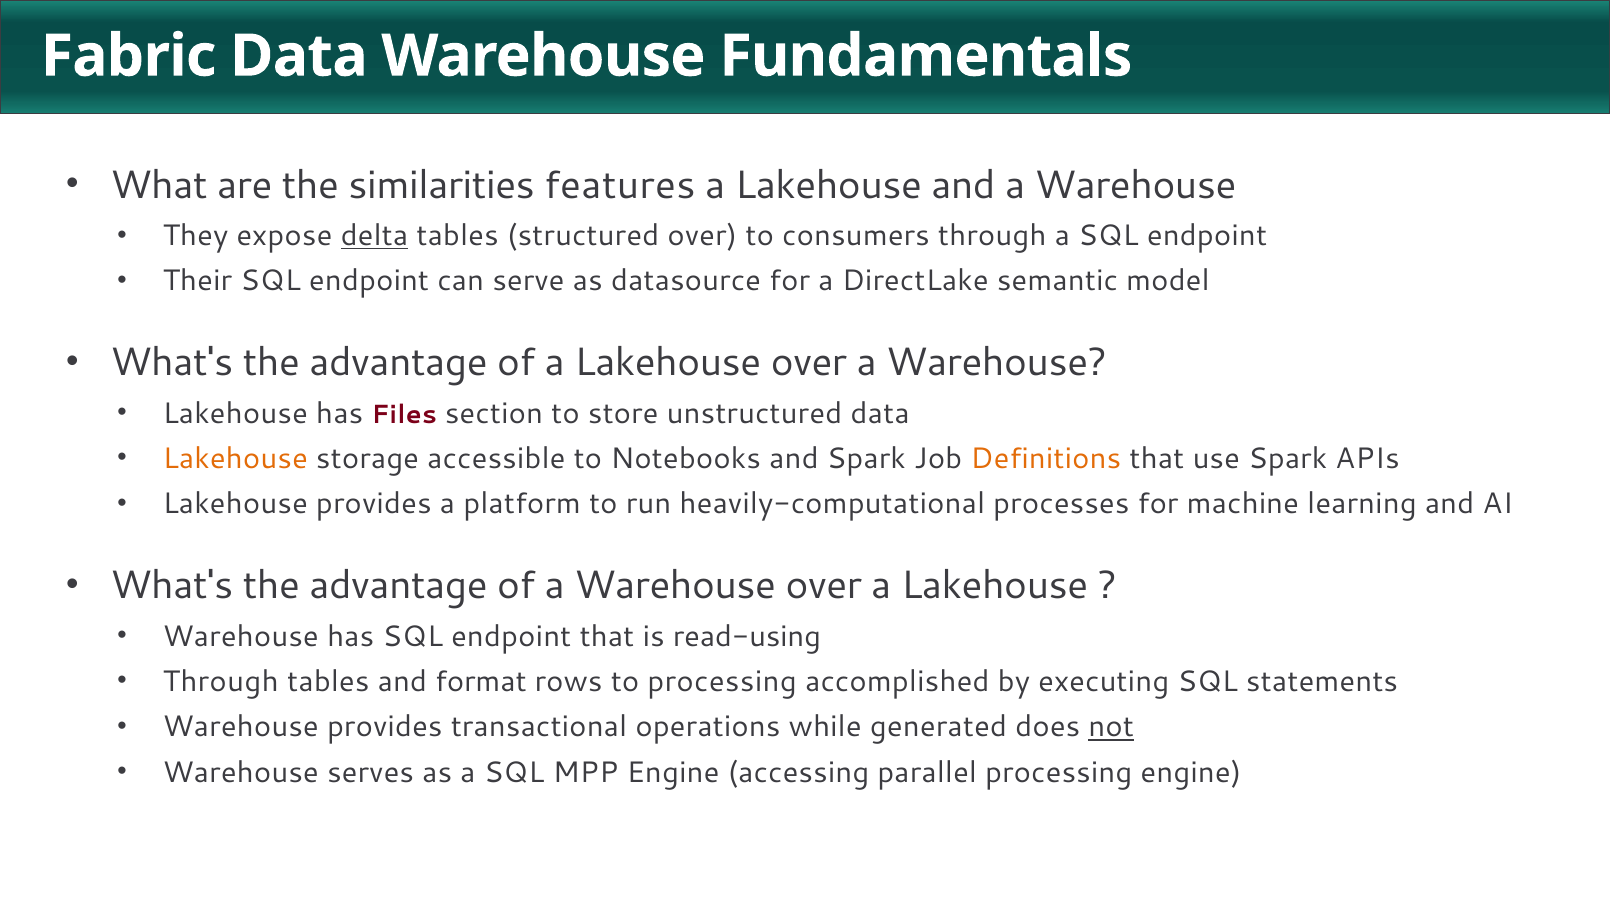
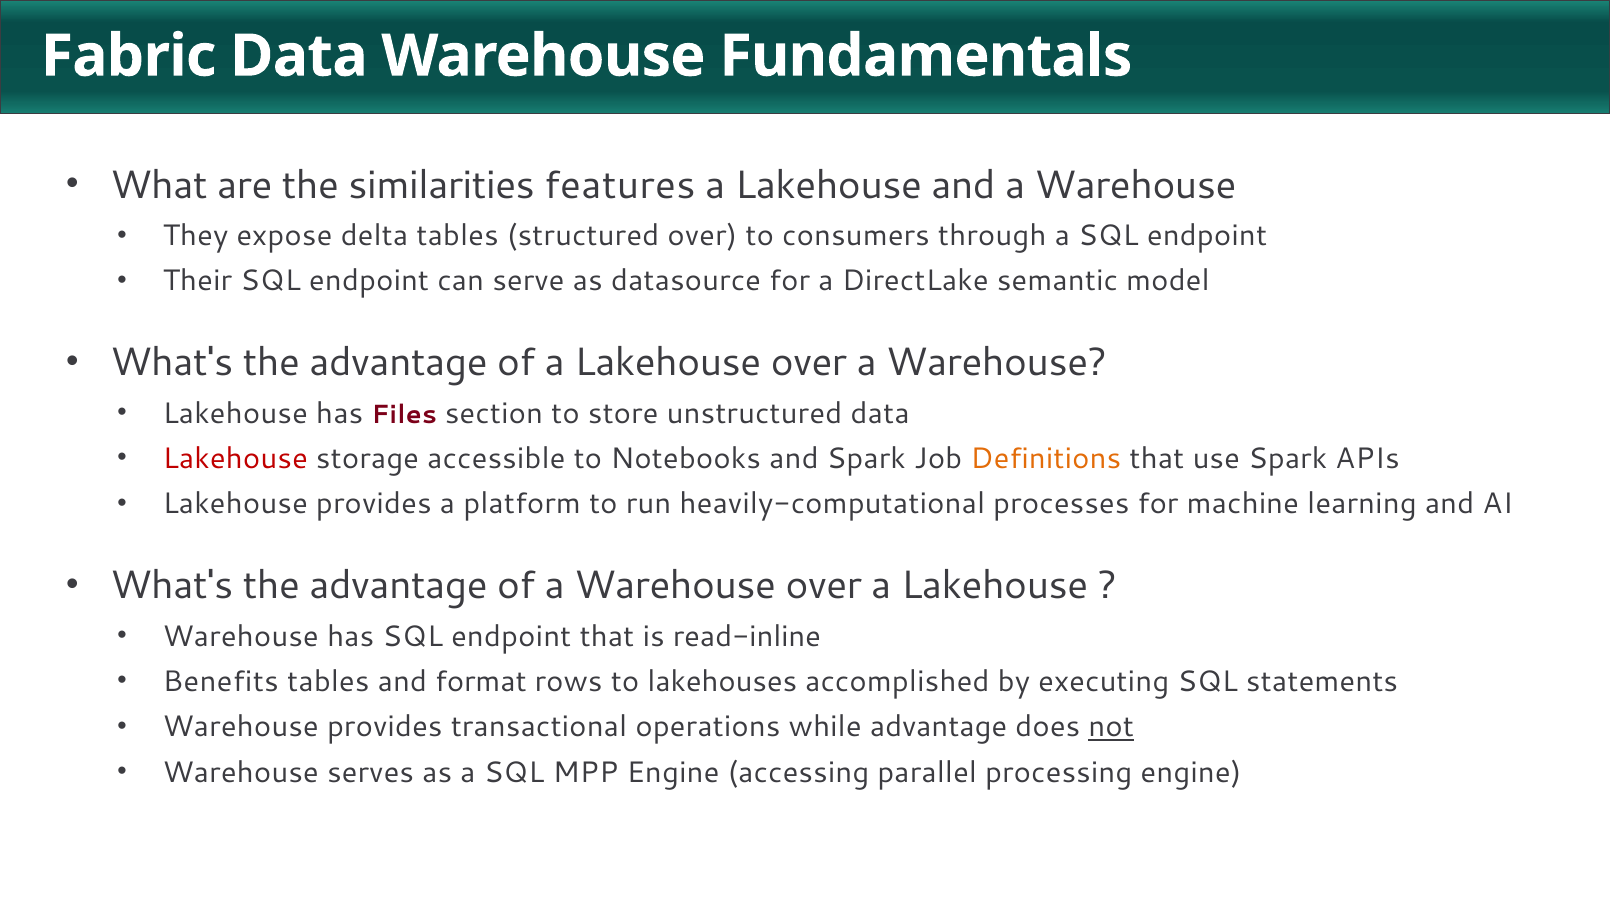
delta underline: present -> none
Lakehouse at (235, 459) colour: orange -> red
read-using: read-using -> read-inline
Through at (221, 682): Through -> Benefits
to processing: processing -> lakehouses
while generated: generated -> advantage
